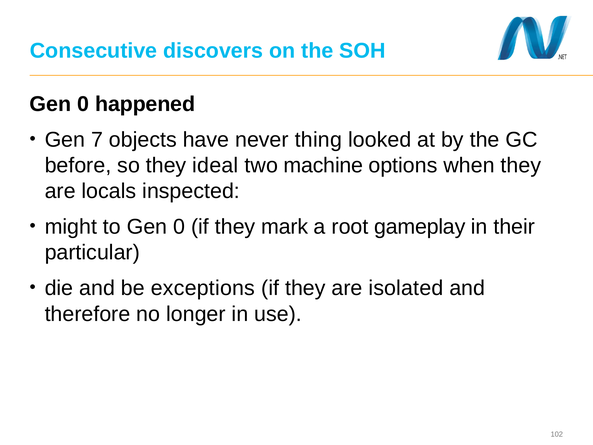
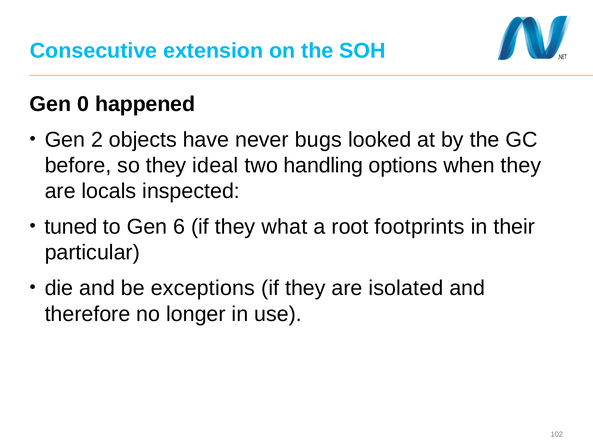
discovers: discovers -> extension
7: 7 -> 2
thing: thing -> bugs
machine: machine -> handling
might: might -> tuned
to Gen 0: 0 -> 6
mark: mark -> what
gameplay: gameplay -> footprints
